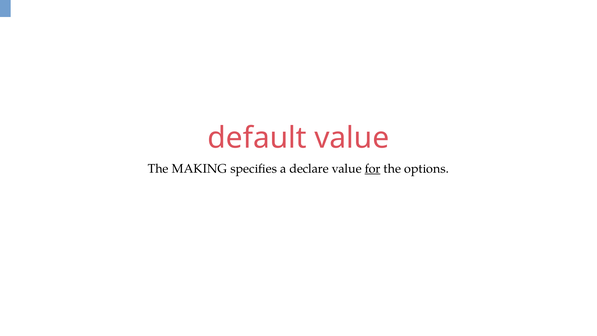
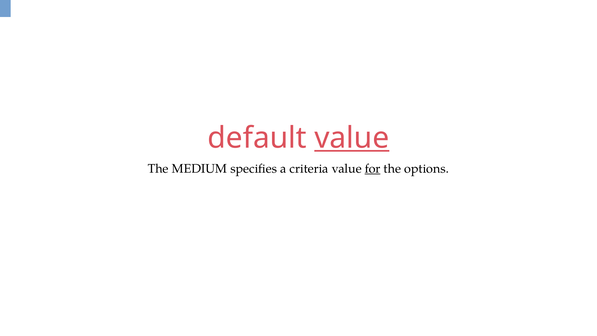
value at (352, 138) underline: none -> present
MAKING: MAKING -> MEDIUM
declare: declare -> criteria
